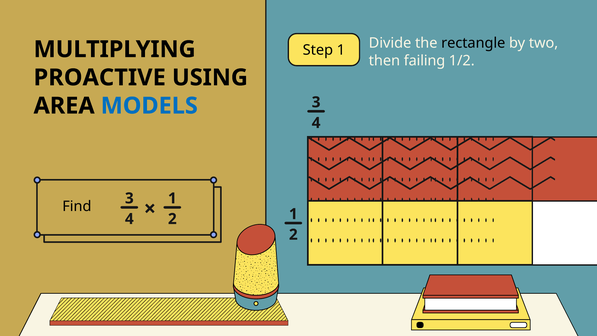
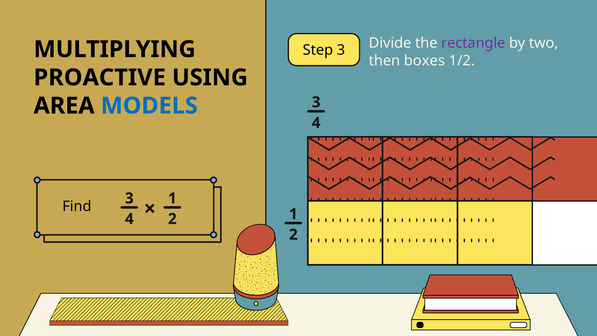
rectangle colour: black -> purple
Step 1: 1 -> 3
failing: failing -> boxes
